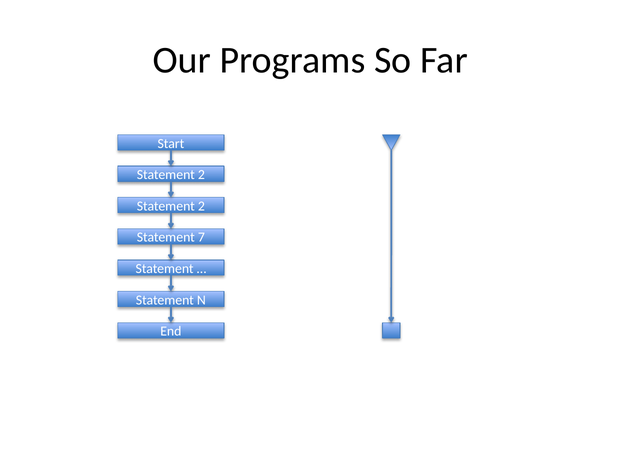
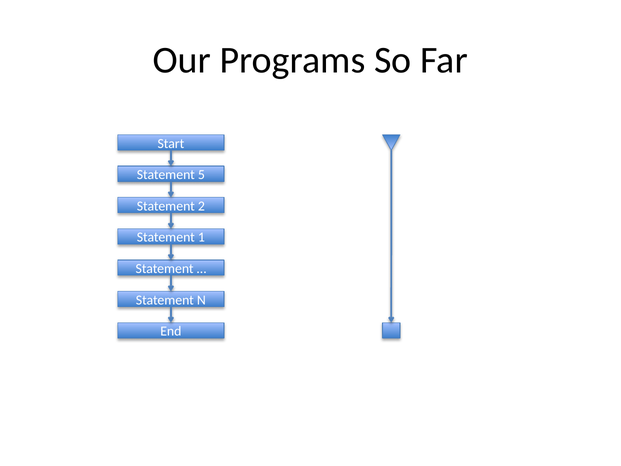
2 at (201, 175): 2 -> 5
7: 7 -> 1
